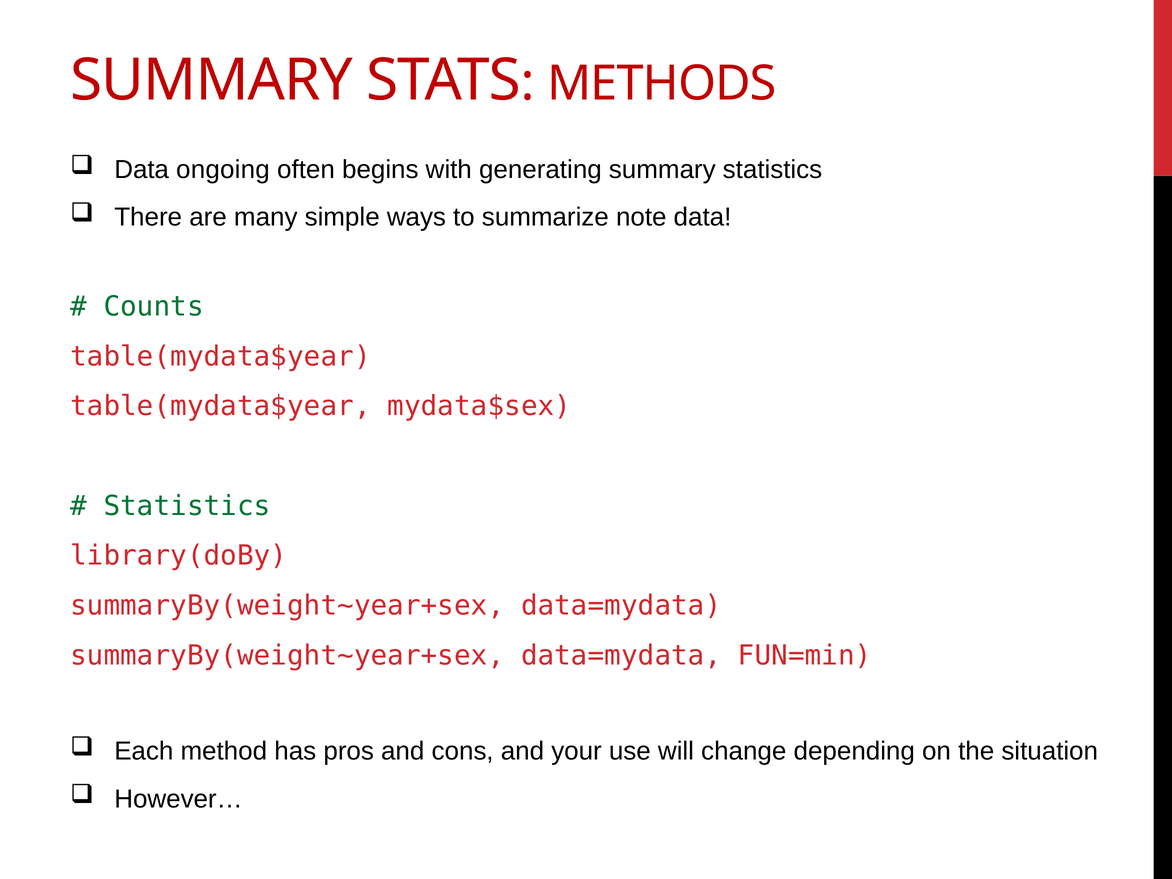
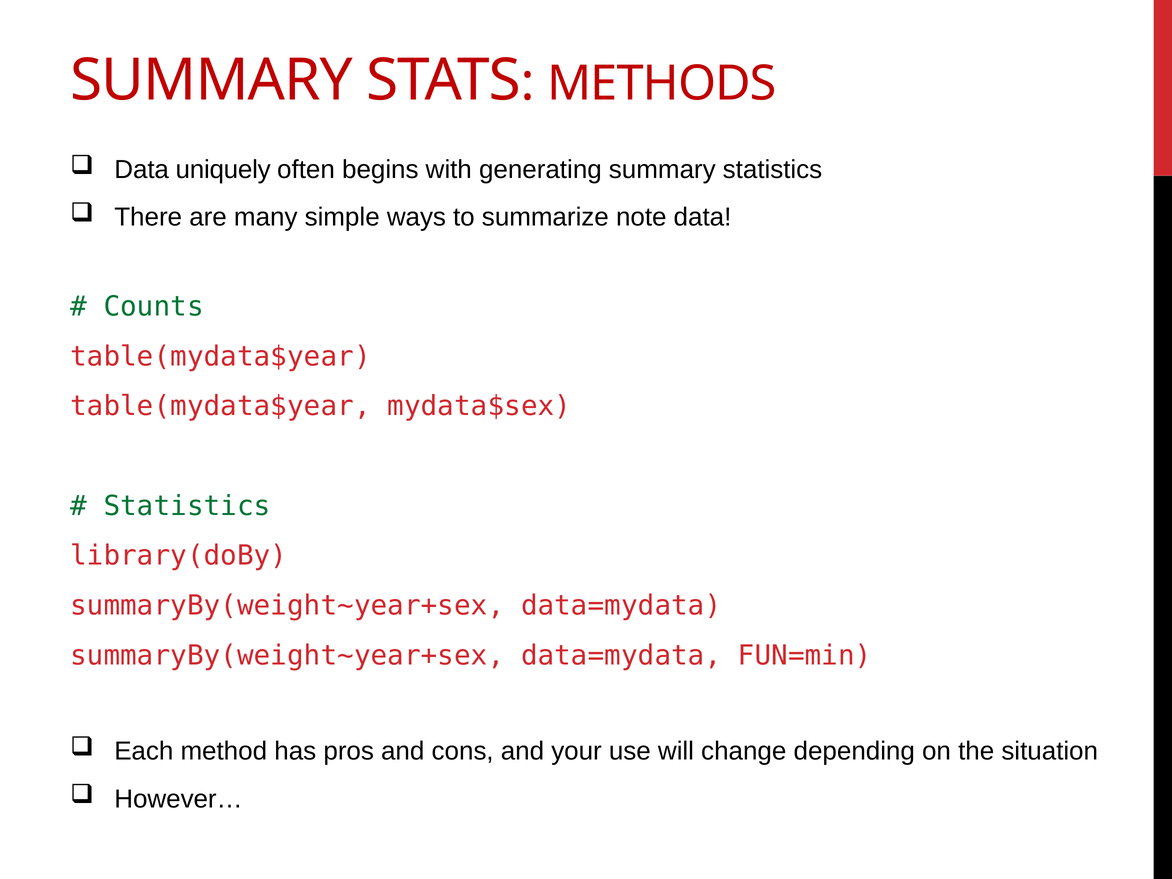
ongoing: ongoing -> uniquely
